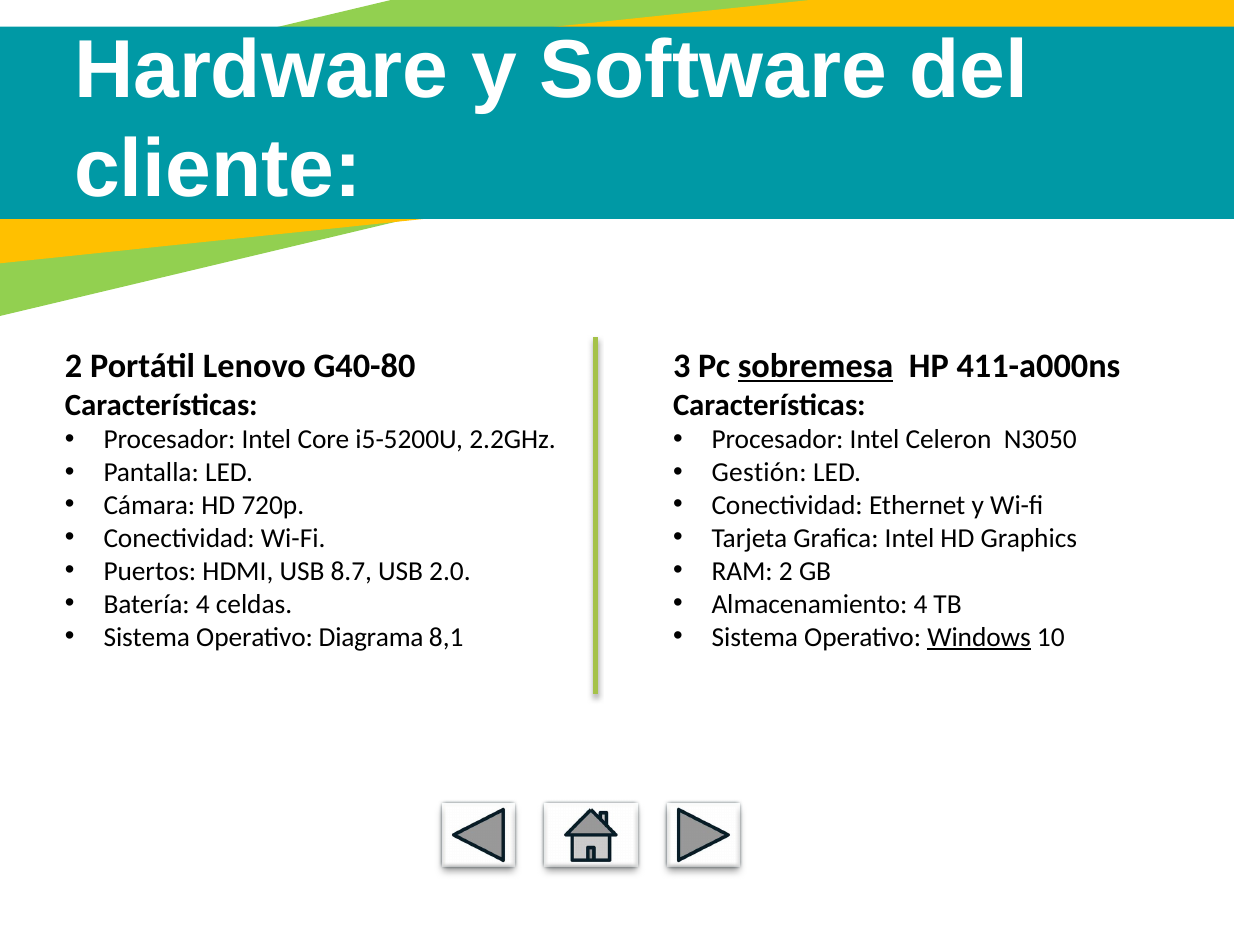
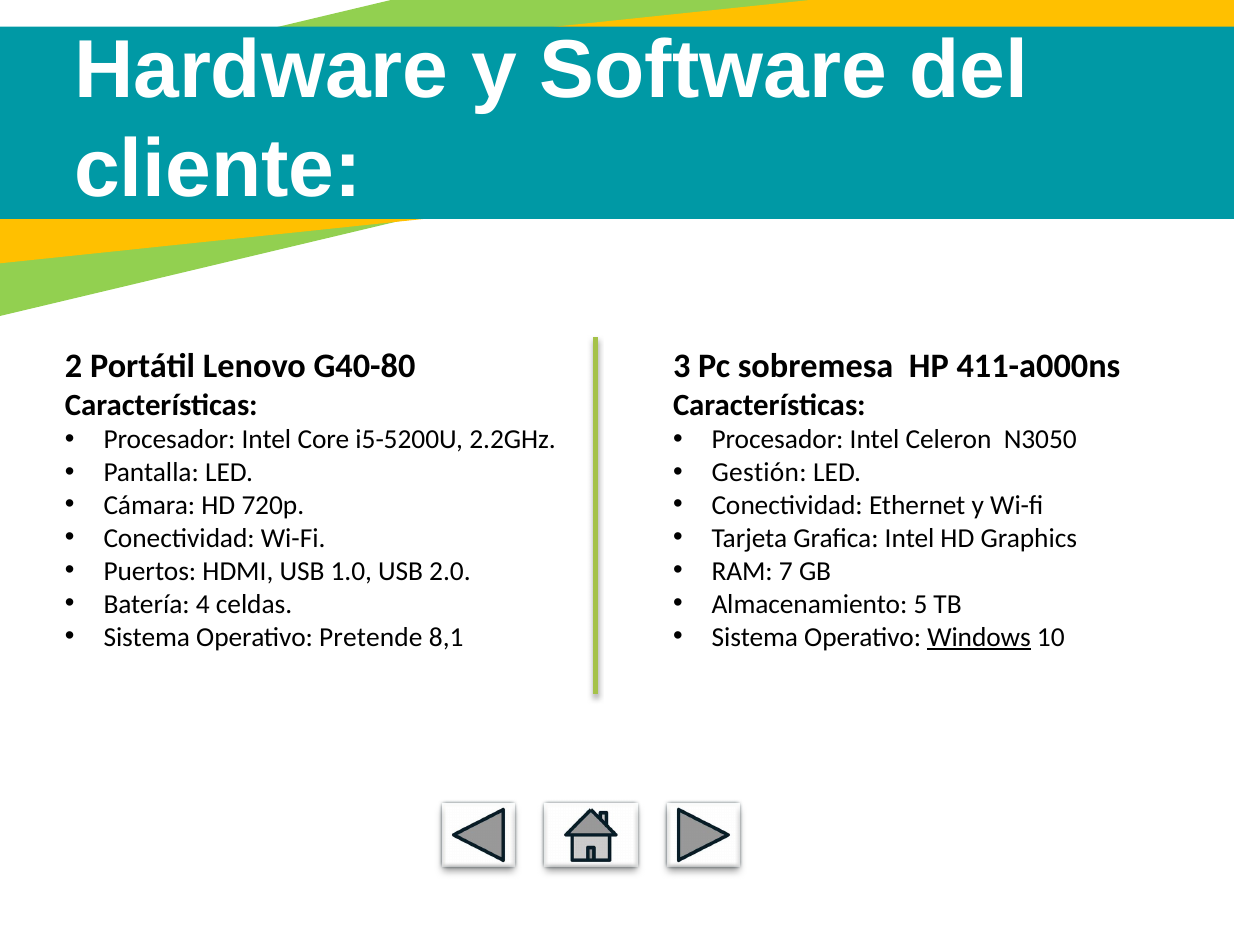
sobremesa underline: present -> none
8.7: 8.7 -> 1.0
RAM 2: 2 -> 7
Almacenamiento 4: 4 -> 5
Diagrama: Diagrama -> Pretende
